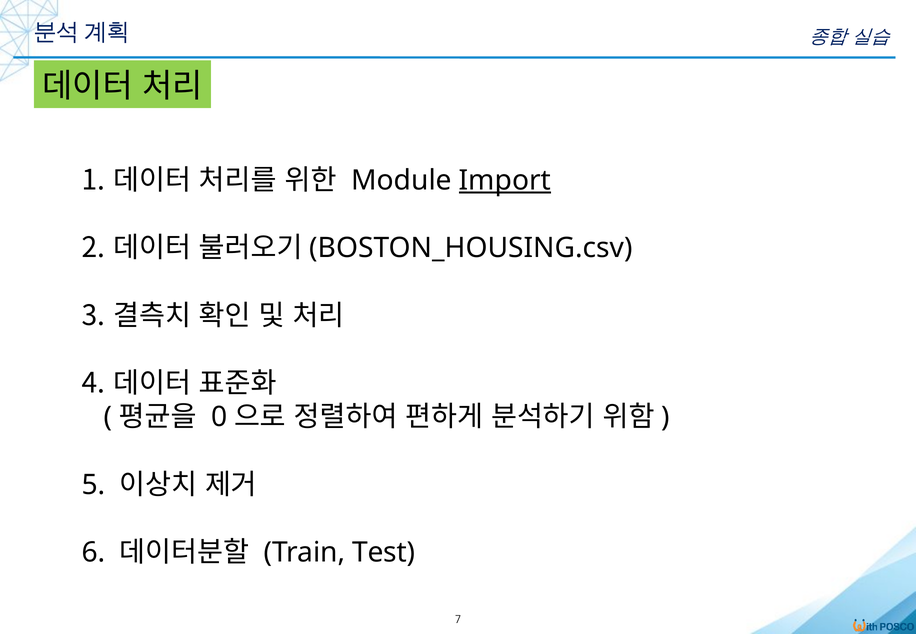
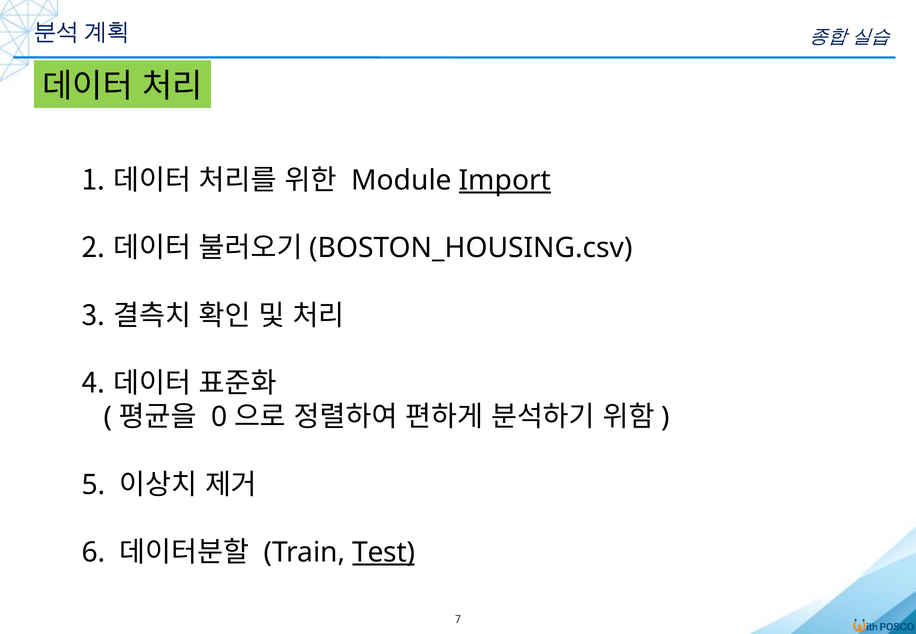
Test underline: none -> present
